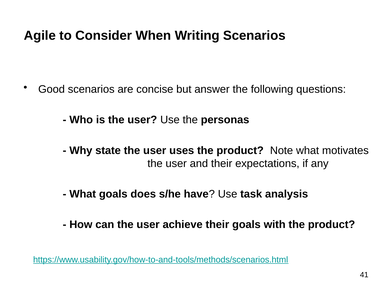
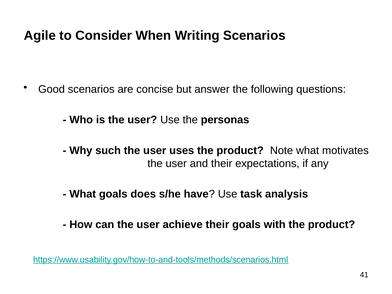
state: state -> such
